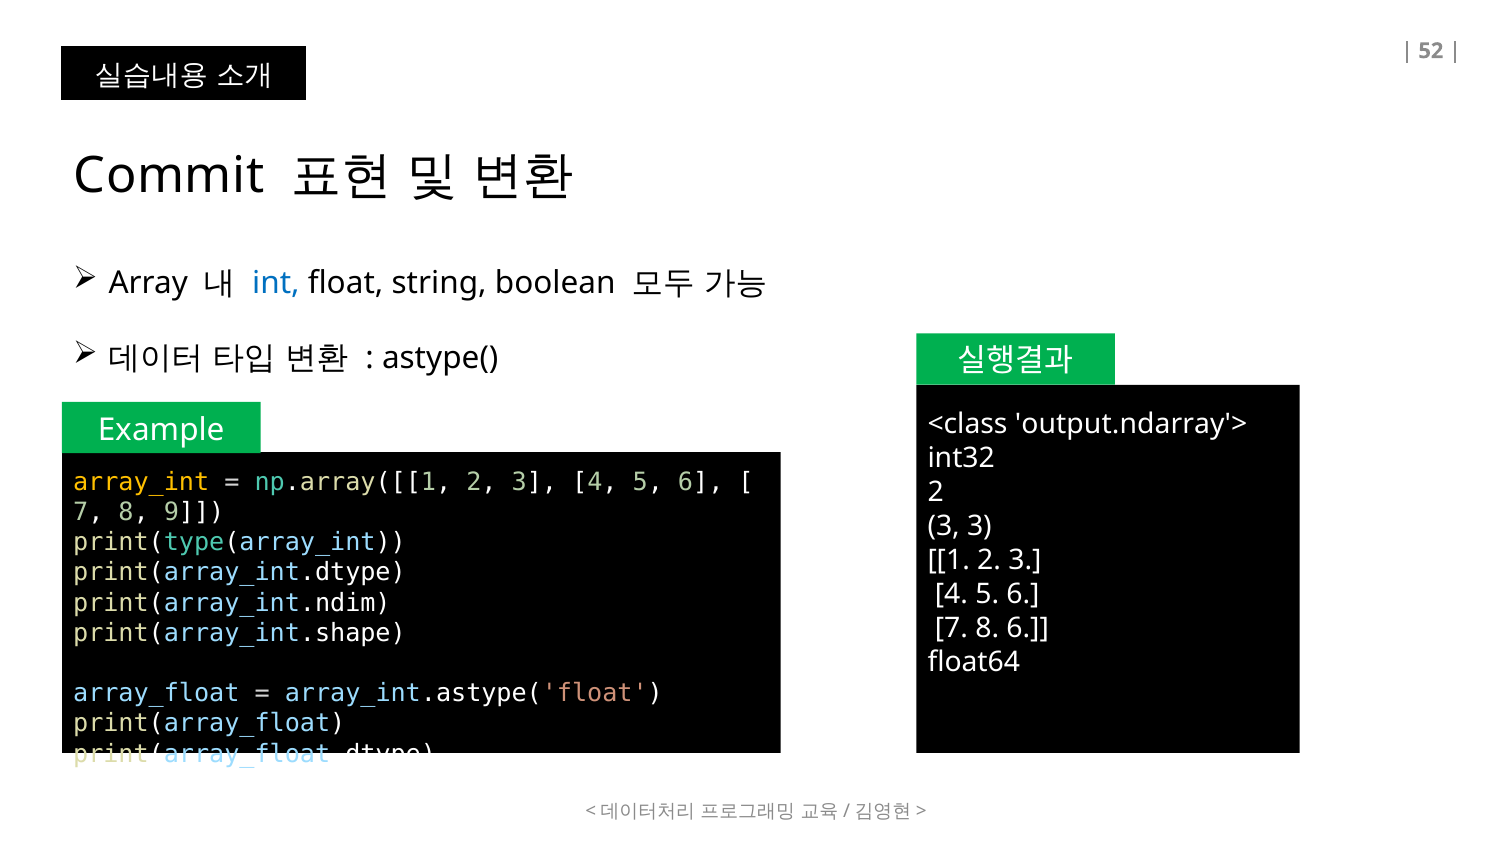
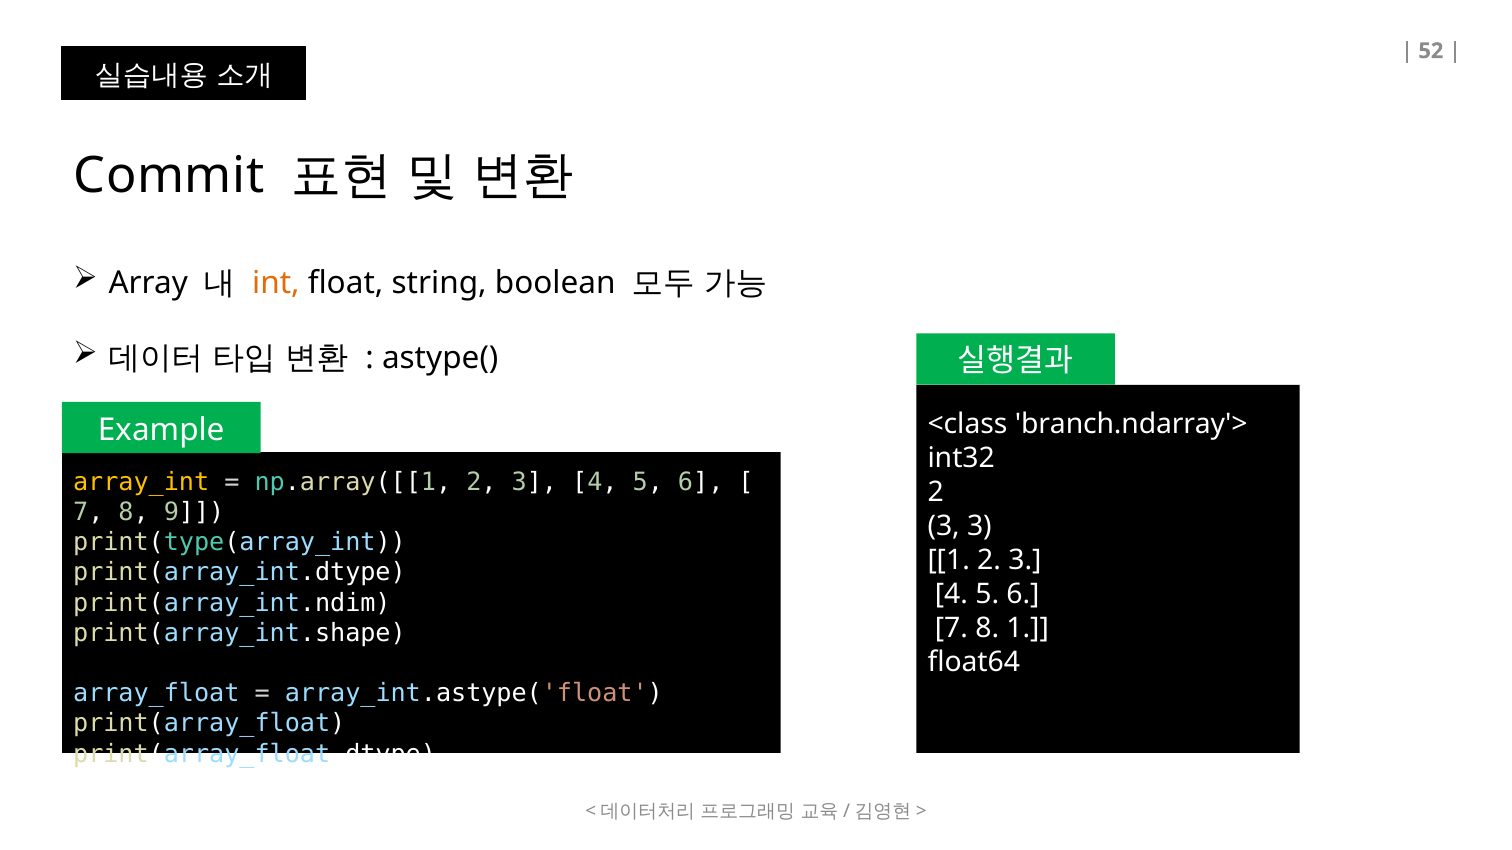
int colour: blue -> orange
output.ndarray'>: output.ndarray'> -> branch.ndarray'>
8 6: 6 -> 1
